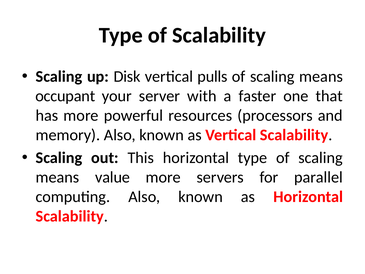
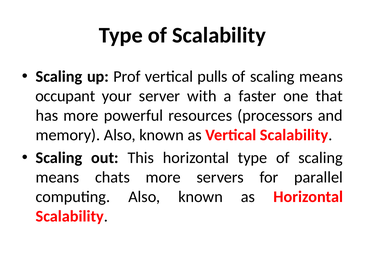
Disk: Disk -> Prof
value: value -> chats
